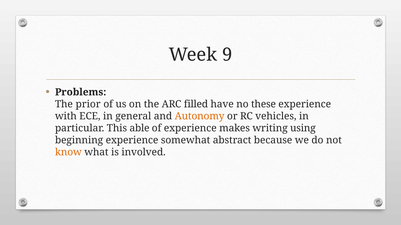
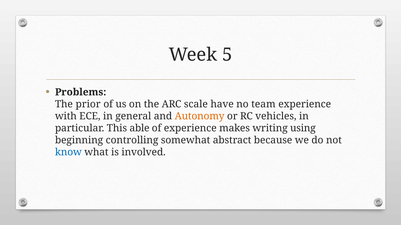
9: 9 -> 5
filled: filled -> scale
these: these -> team
beginning experience: experience -> controlling
know colour: orange -> blue
